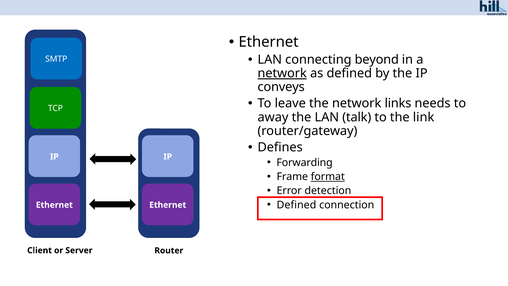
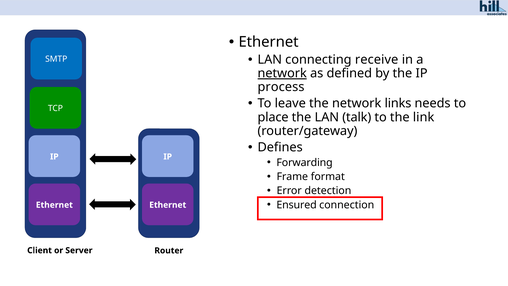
beyond: beyond -> receive
conveys: conveys -> process
away: away -> place
format underline: present -> none
Defined at (296, 205): Defined -> Ensured
